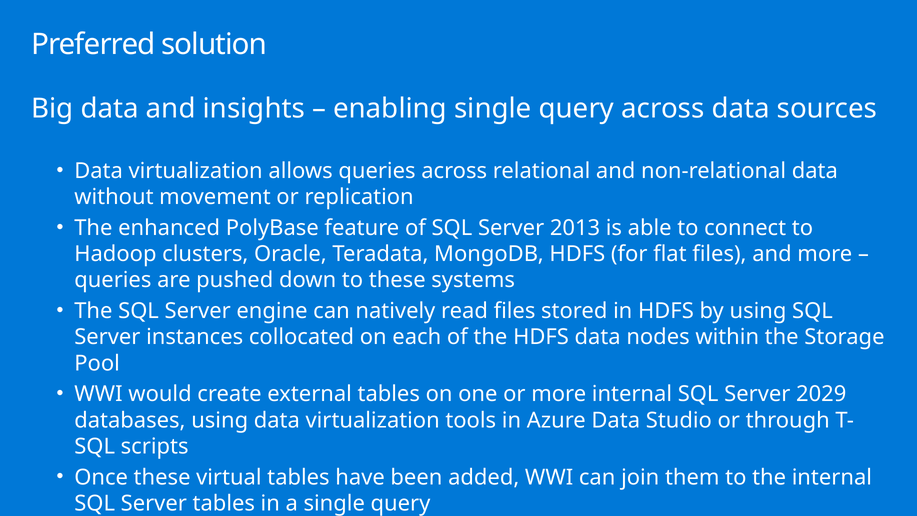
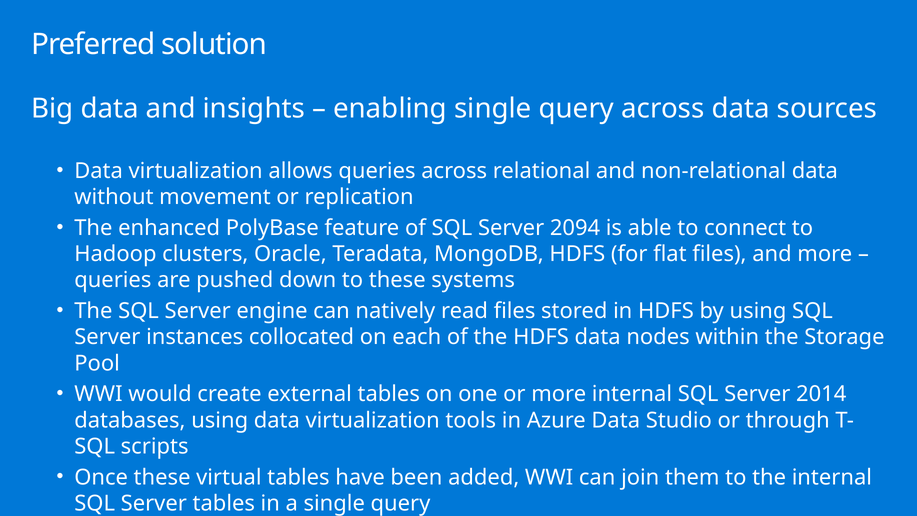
2013: 2013 -> 2094
2029: 2029 -> 2014
